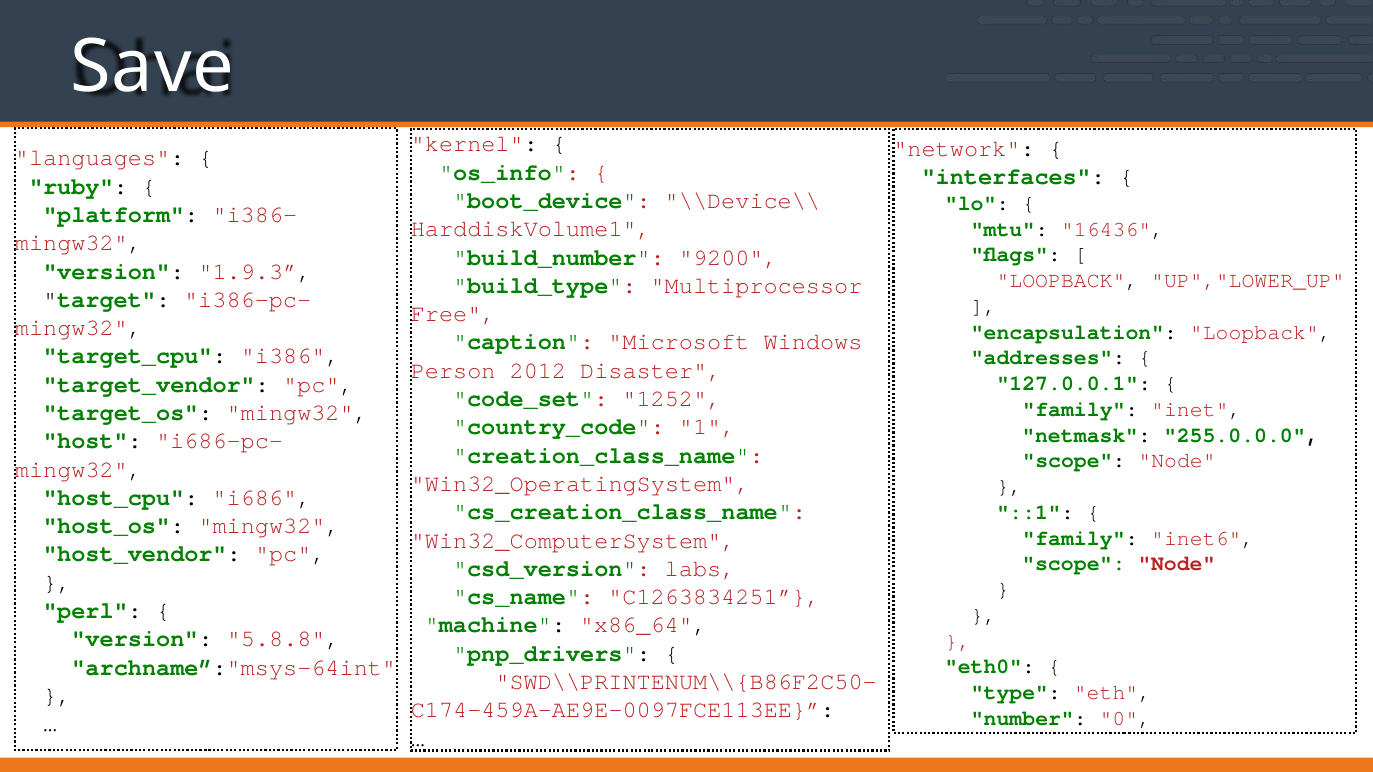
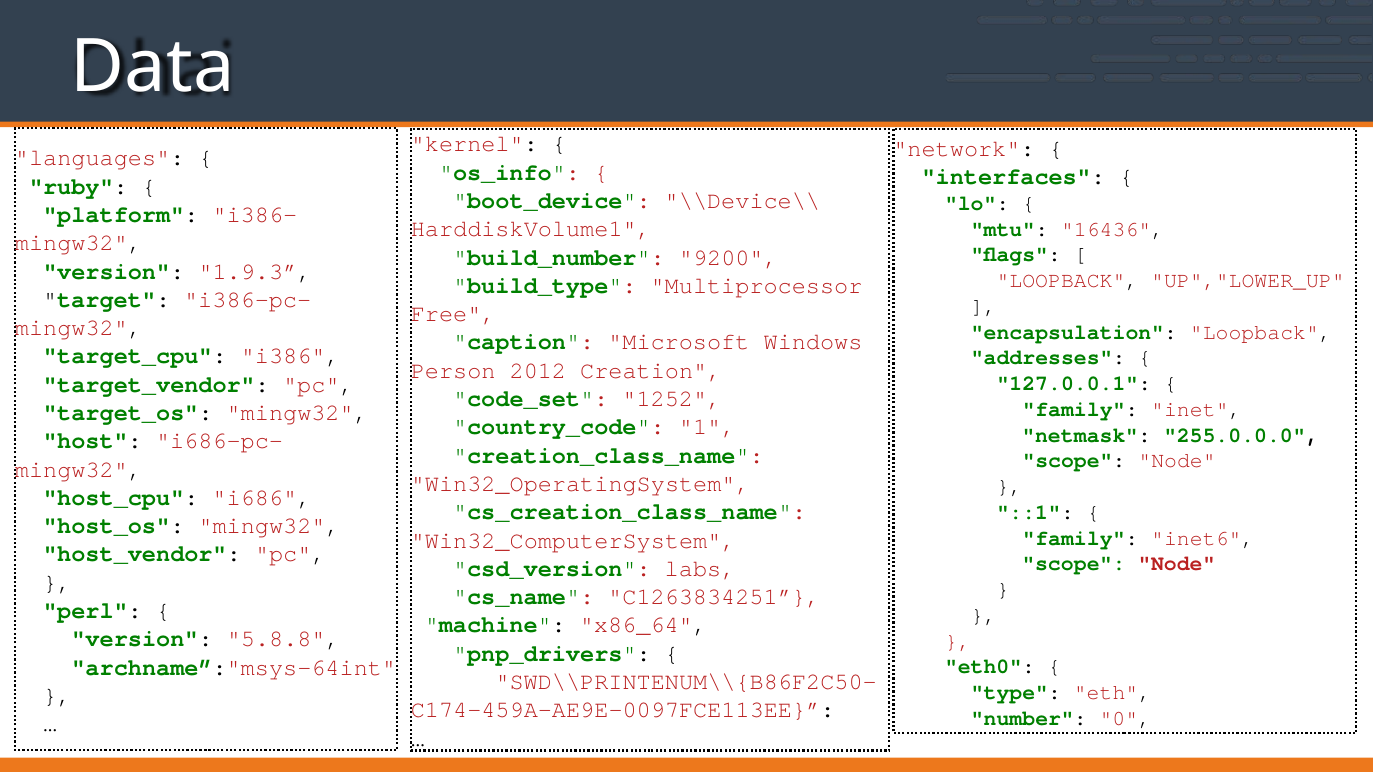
Save: Save -> Data
Disaster: Disaster -> Creation
